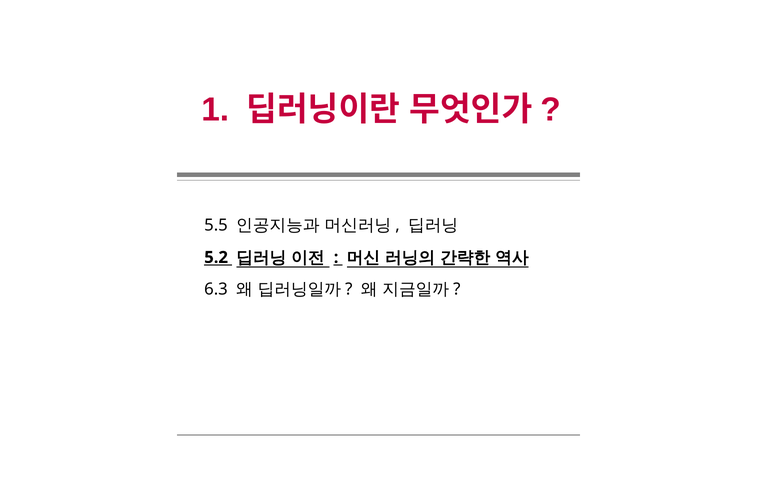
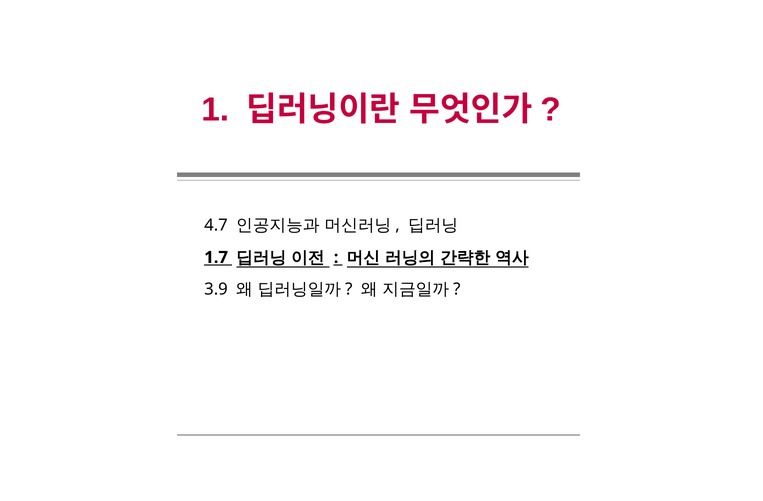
5.5: 5.5 -> 4.7
5.2: 5.2 -> 1.7
6.3: 6.3 -> 3.9
